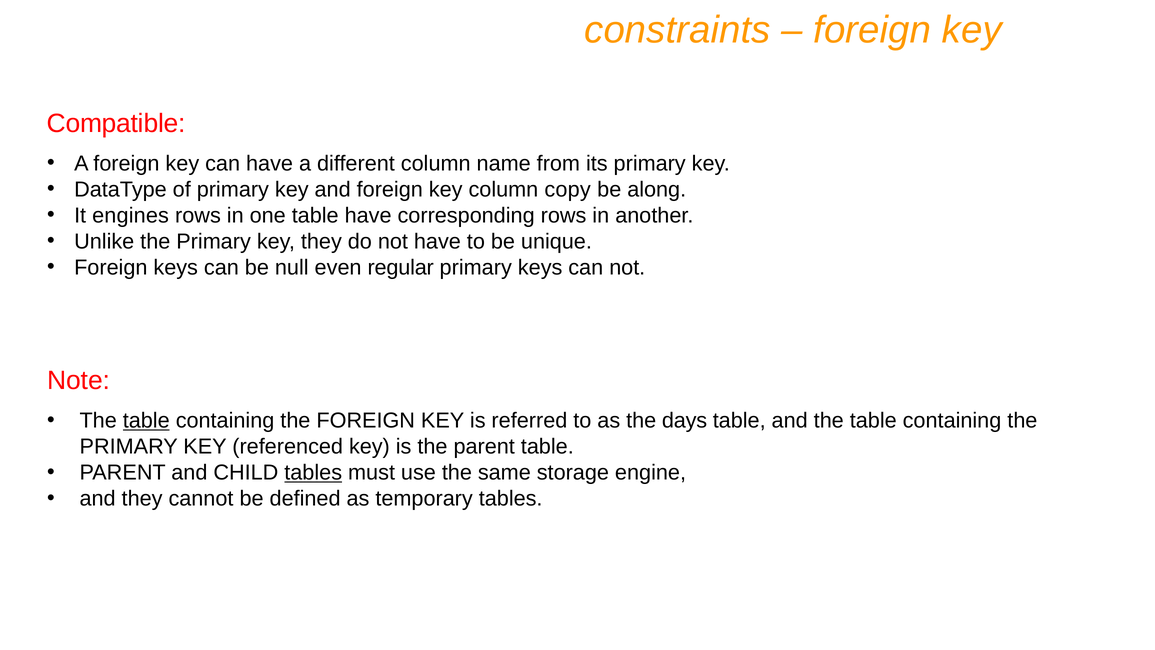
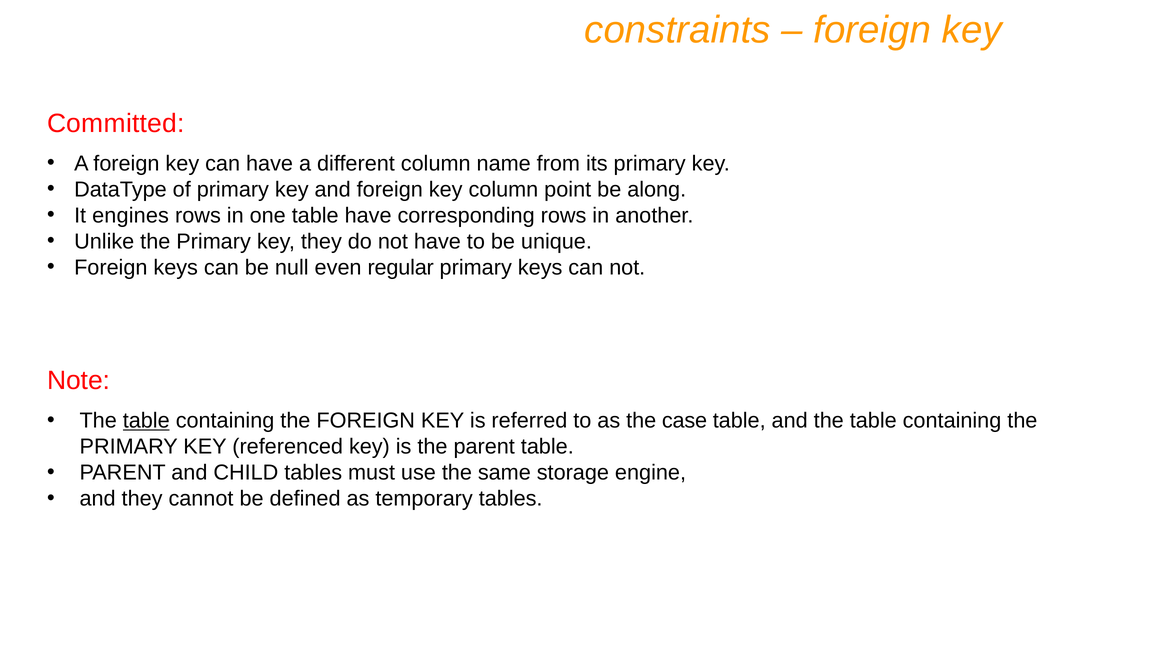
Compatible: Compatible -> Committed
copy: copy -> point
days: days -> case
tables at (313, 472) underline: present -> none
